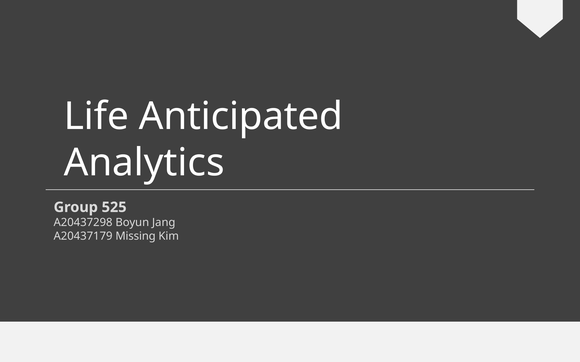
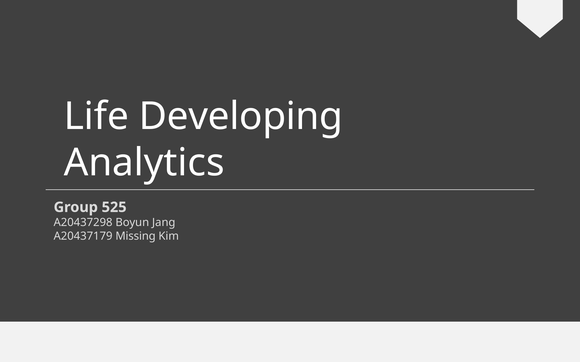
Anticipated: Anticipated -> Developing
